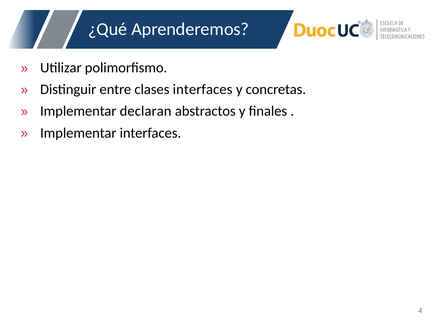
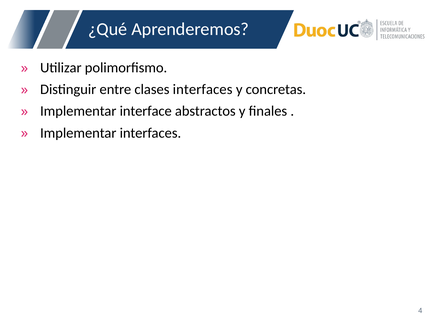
declaran: declaran -> interface
